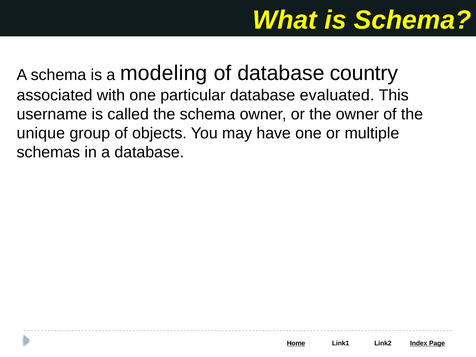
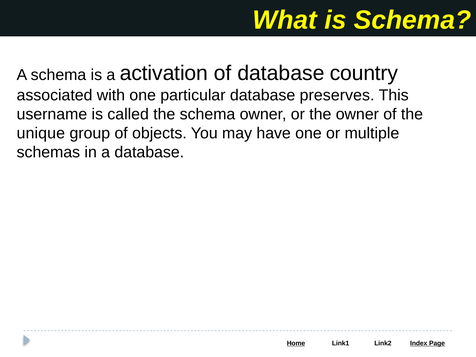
modeling: modeling -> activation
evaluated: evaluated -> preserves
